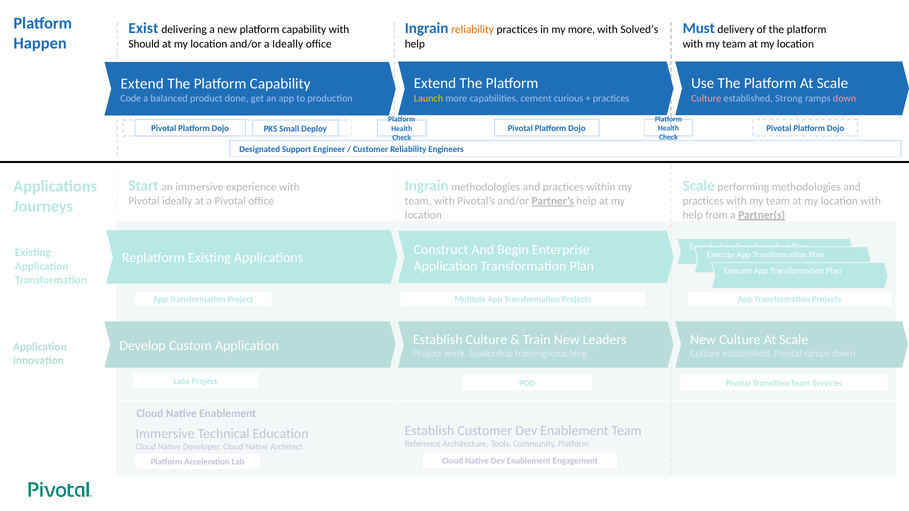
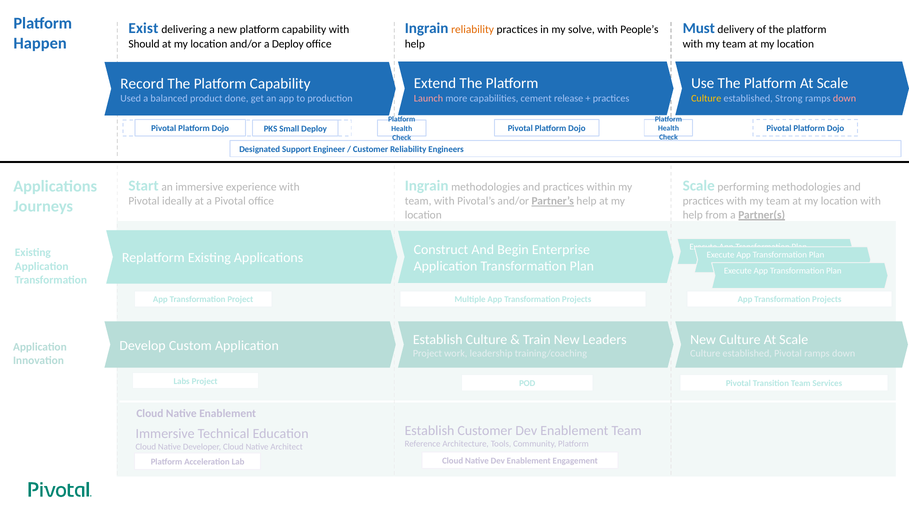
my more: more -> solve
Solved’s: Solved’s -> People’s
a Ideally: Ideally -> Deploy
Extend at (142, 84): Extend -> Record
Launch colour: yellow -> pink
curious: curious -> release
Culture at (706, 98) colour: pink -> yellow
Code: Code -> Used
